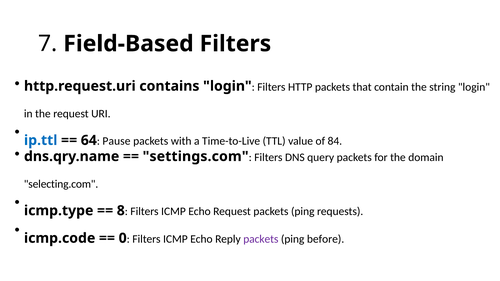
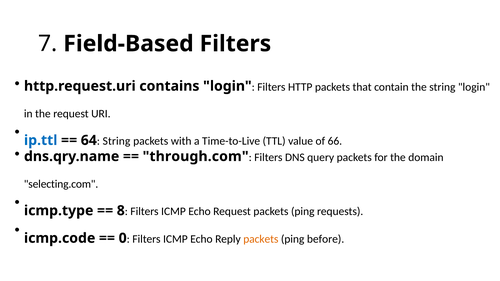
Pause at (116, 141): Pause -> String
84: 84 -> 66
settings.com: settings.com -> through.com
packets at (261, 239) colour: purple -> orange
